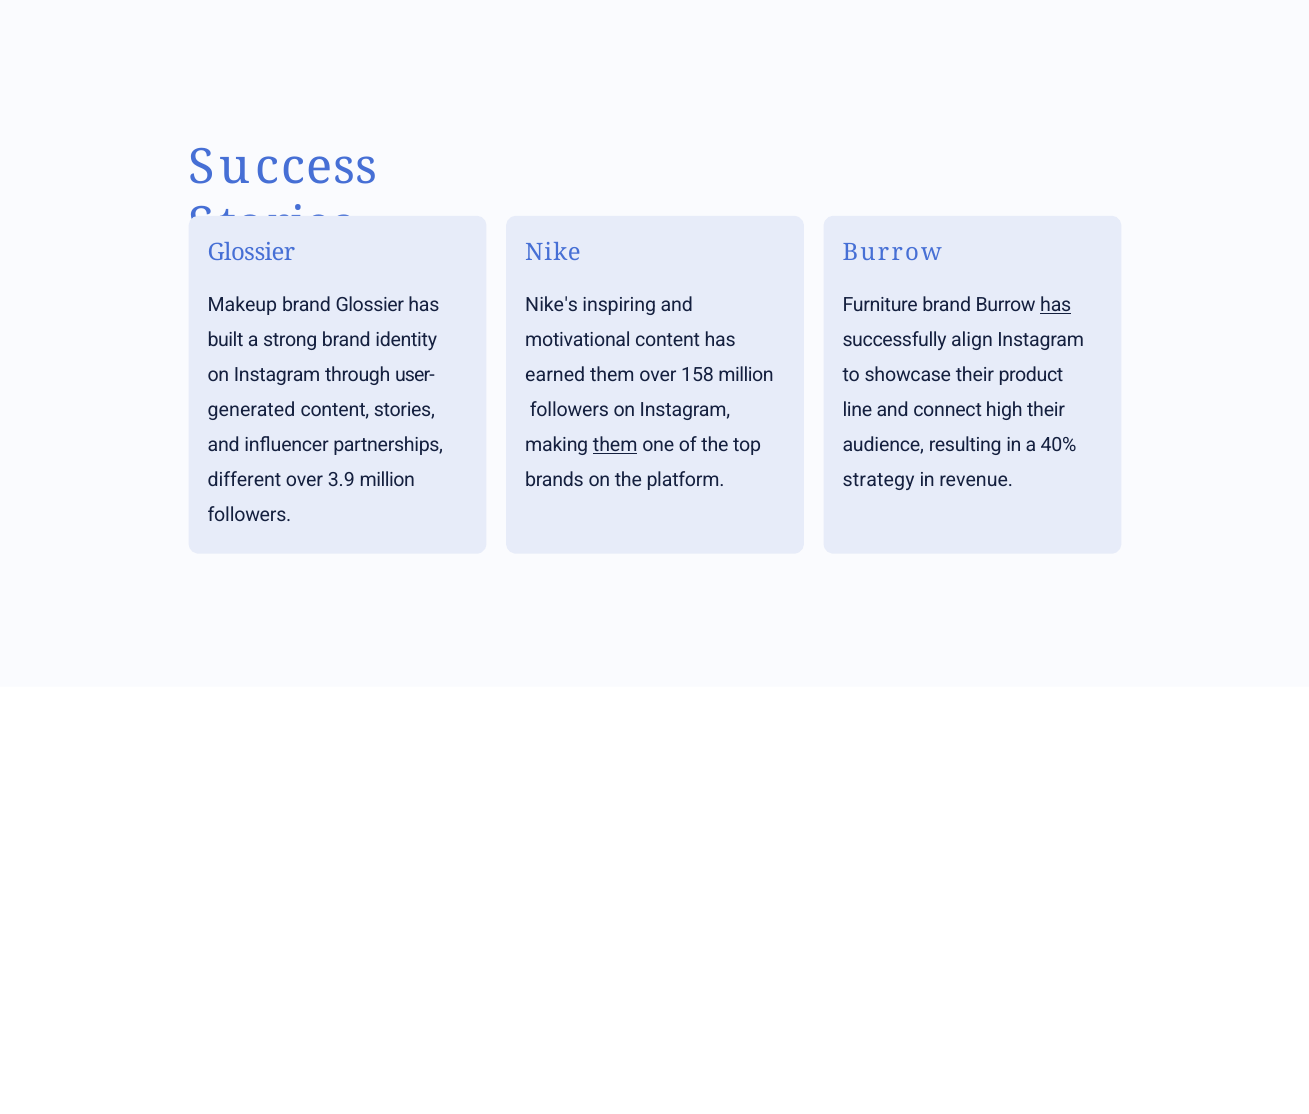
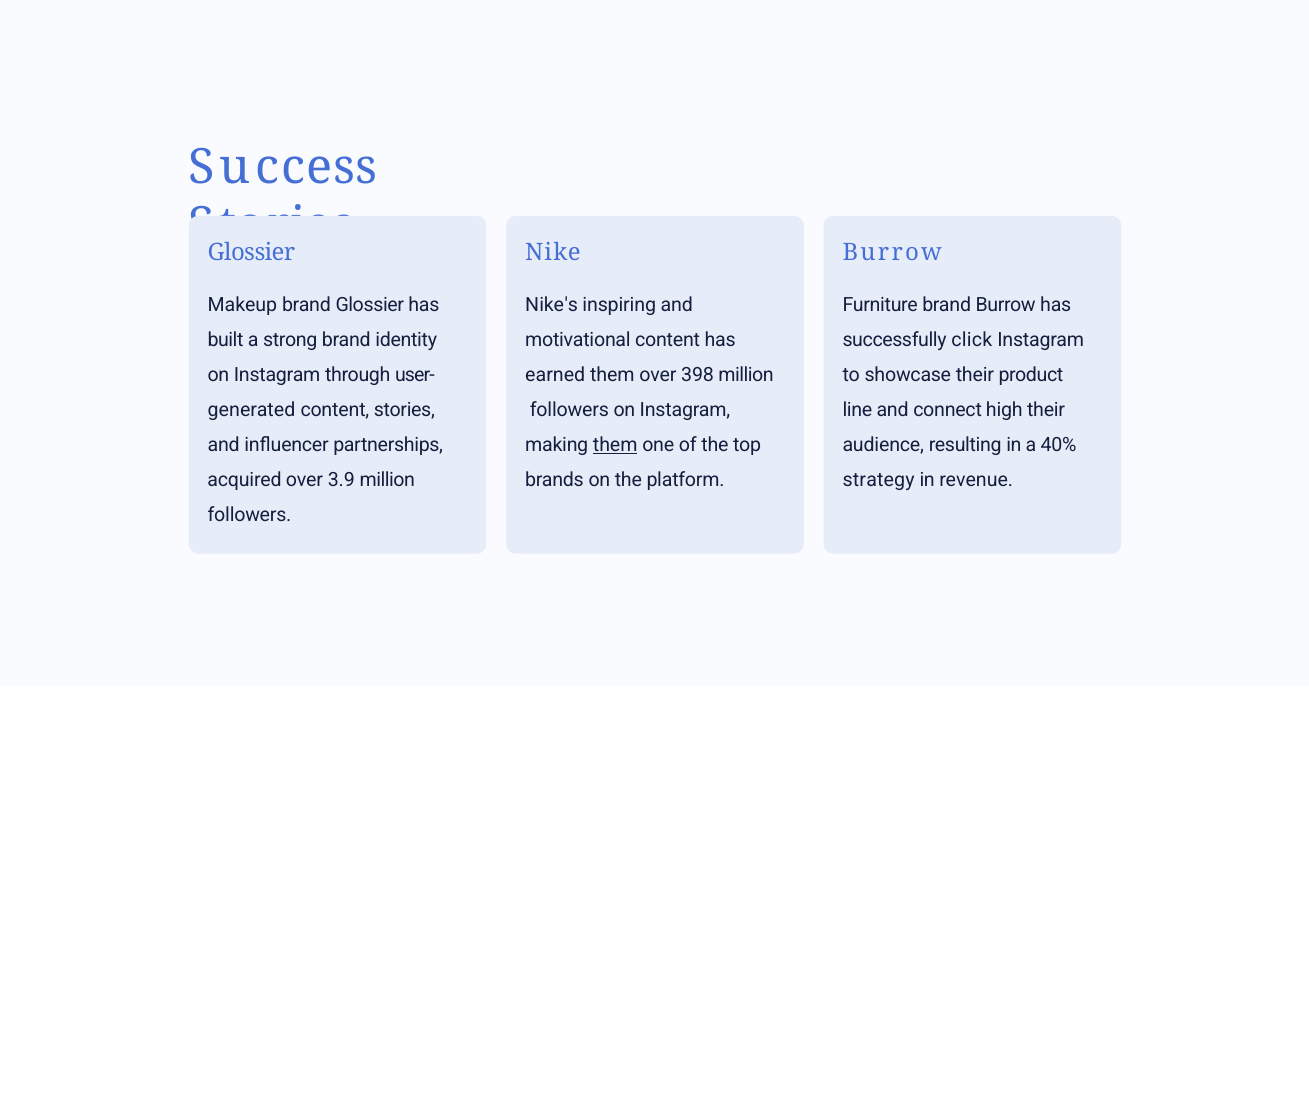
has at (1056, 305) underline: present -> none
align: align -> click
158: 158 -> 398
different: different -> acquired
